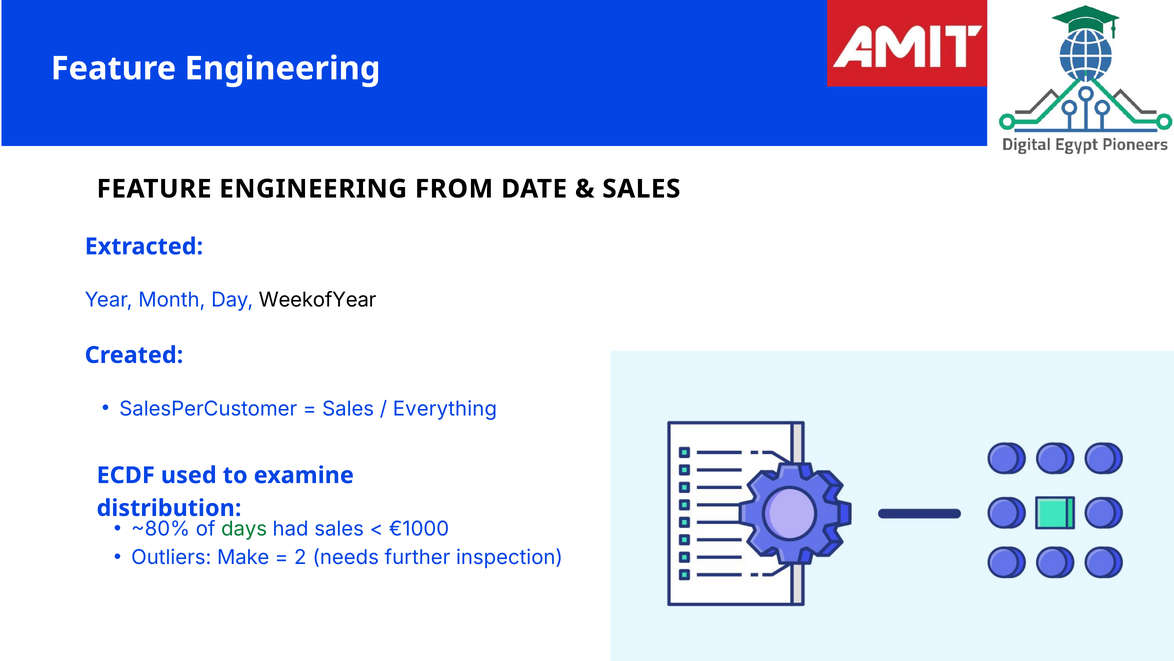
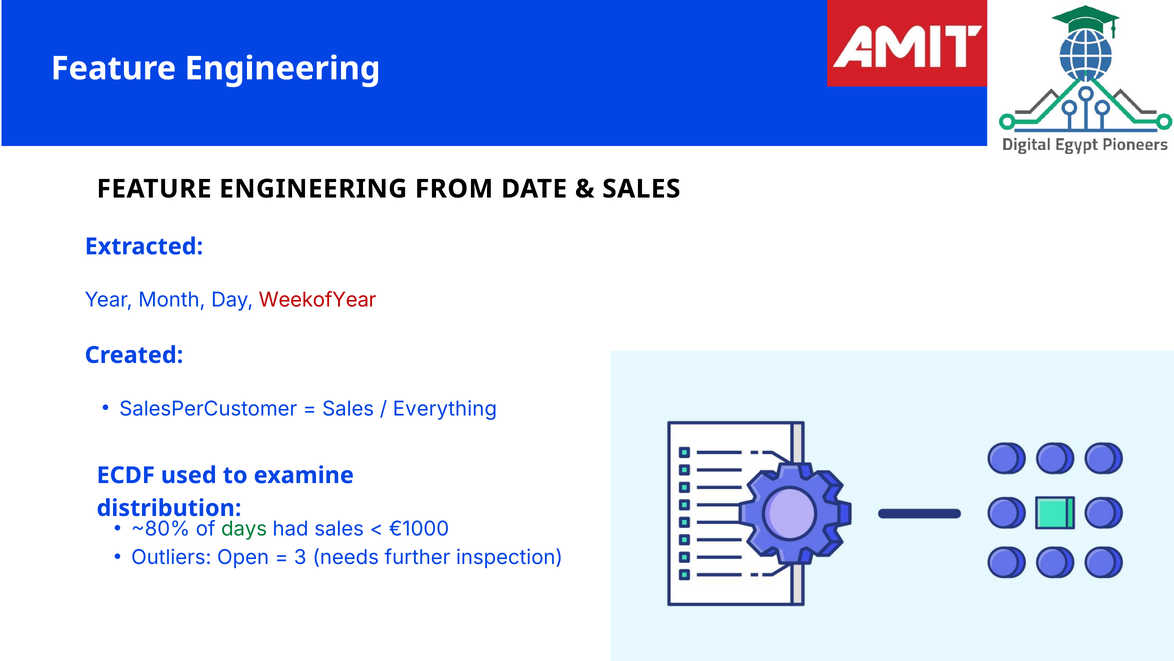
WeekofYear colour: black -> red
Make: Make -> Open
2: 2 -> 3
